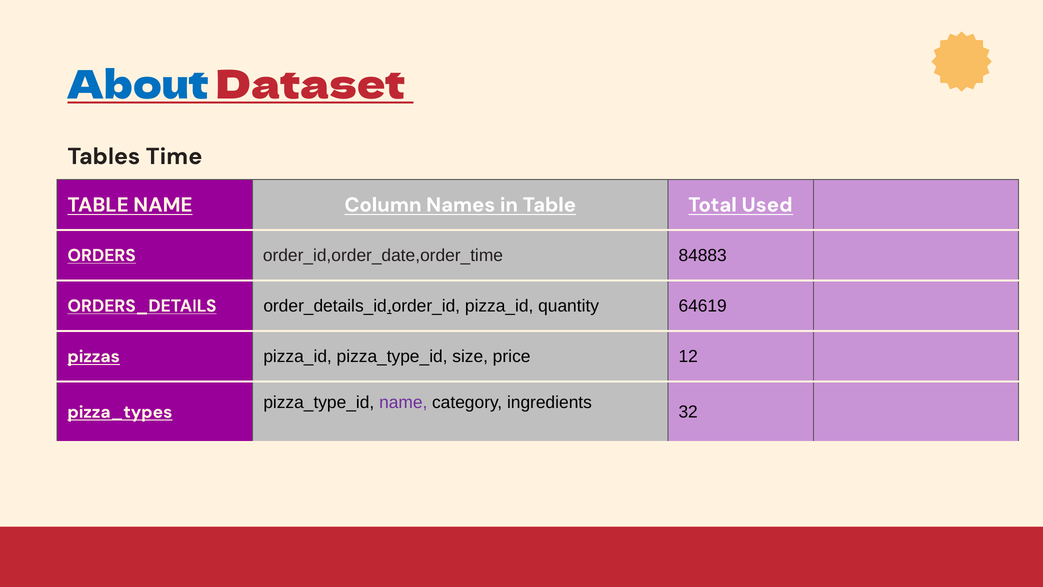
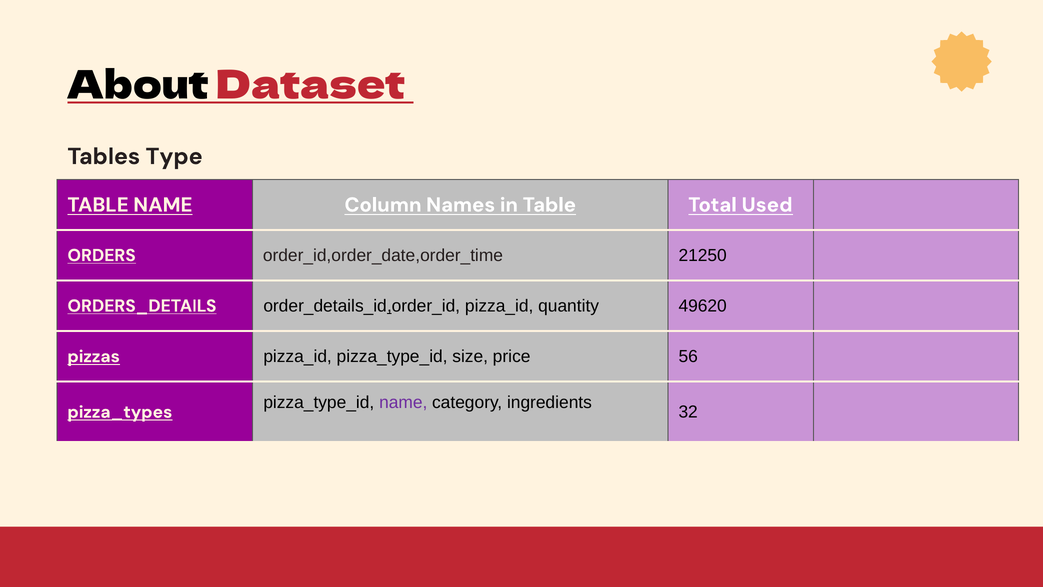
About colour: blue -> black
Time: Time -> Type
84883: 84883 -> 21250
64619: 64619 -> 49620
12: 12 -> 56
